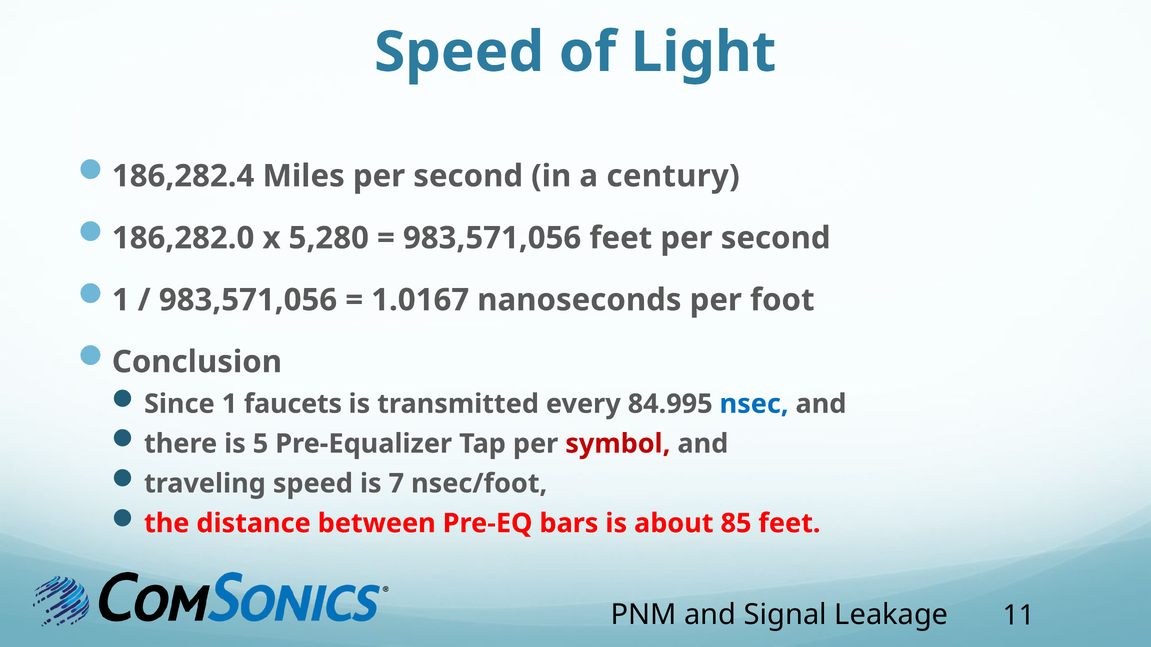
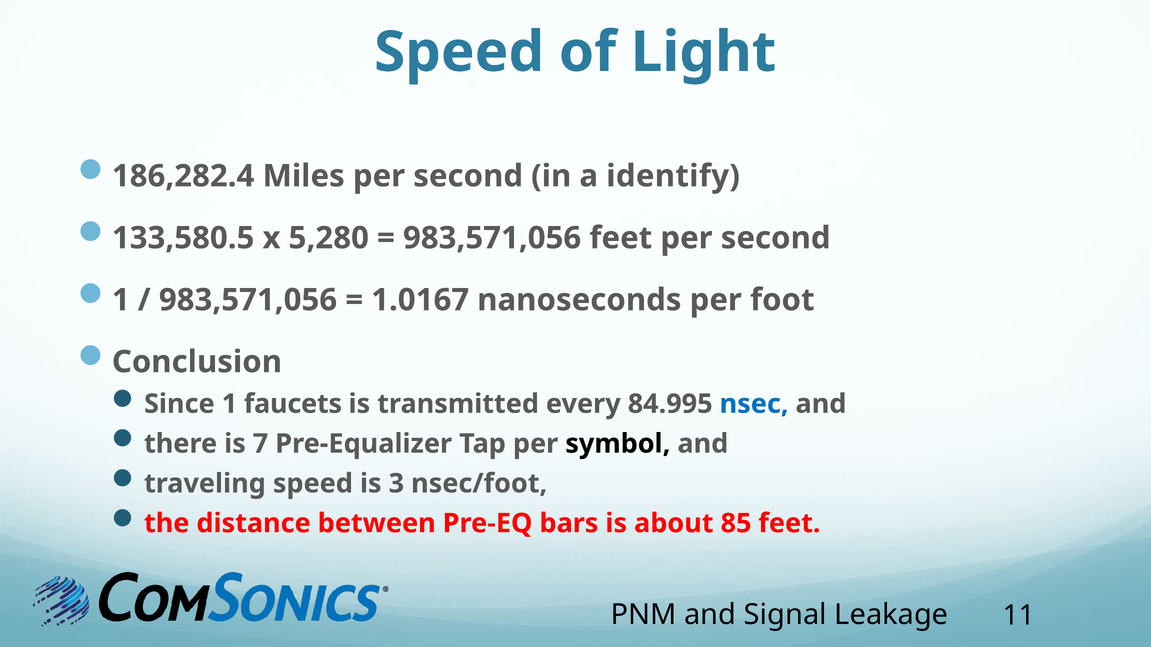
century: century -> identify
186,282.0: 186,282.0 -> 133,580.5
5: 5 -> 7
symbol colour: red -> black
7: 7 -> 3
